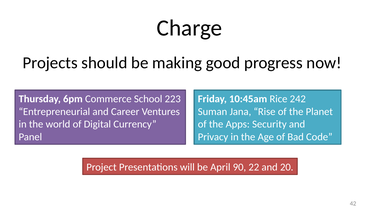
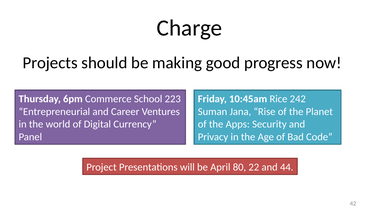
90: 90 -> 80
20: 20 -> 44
